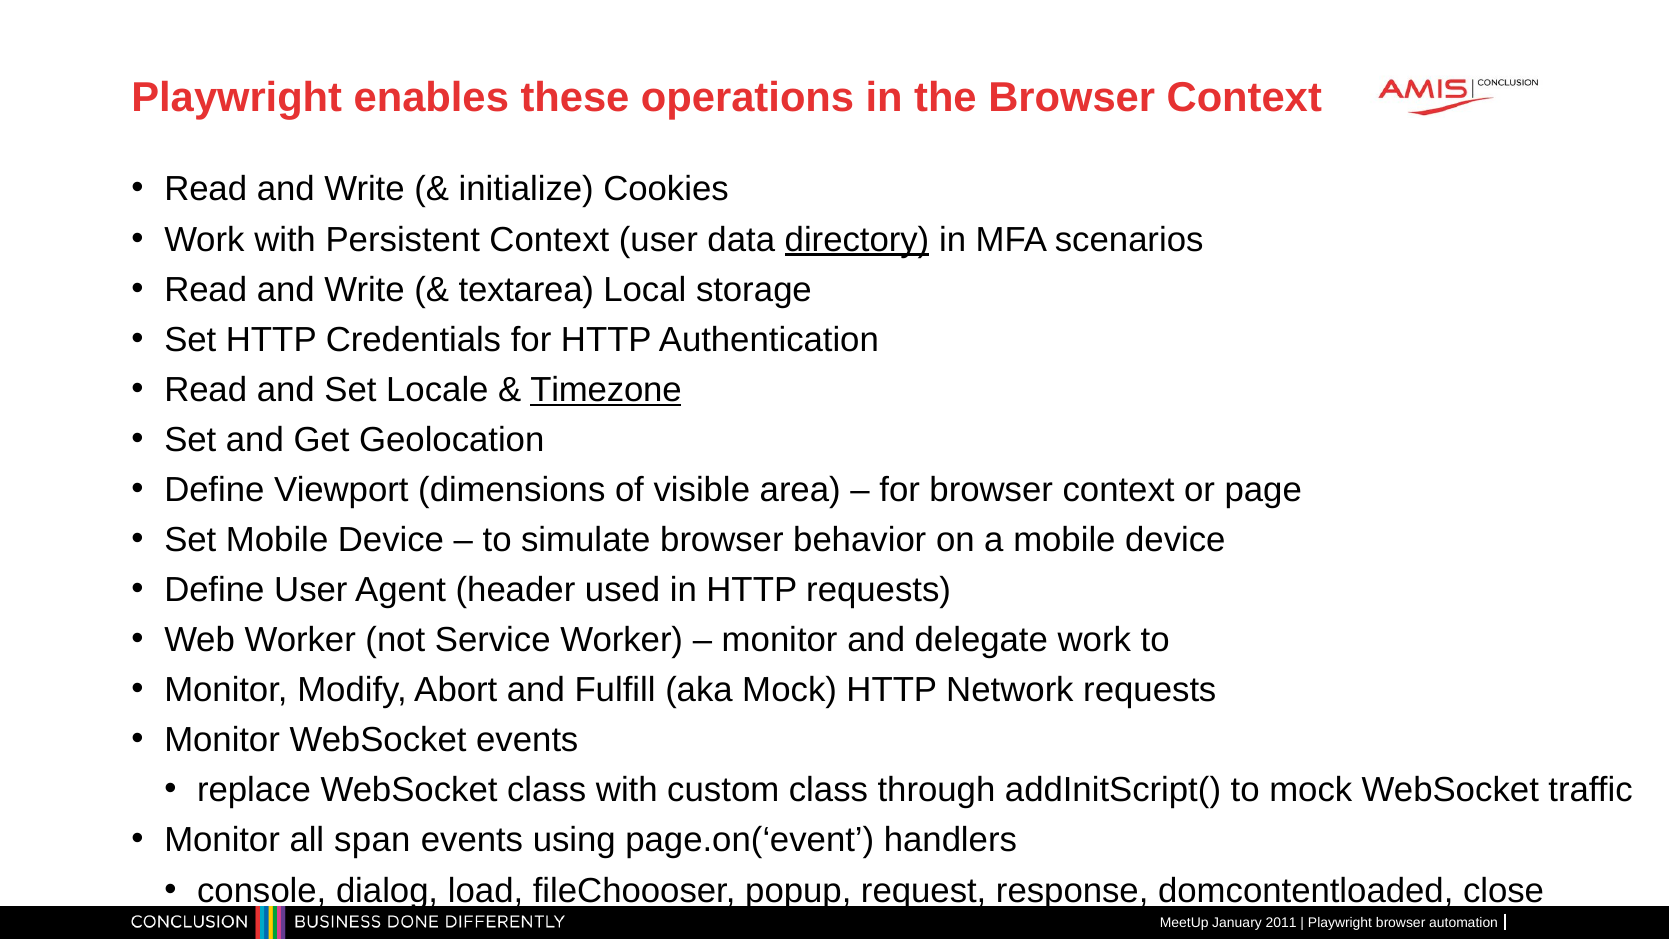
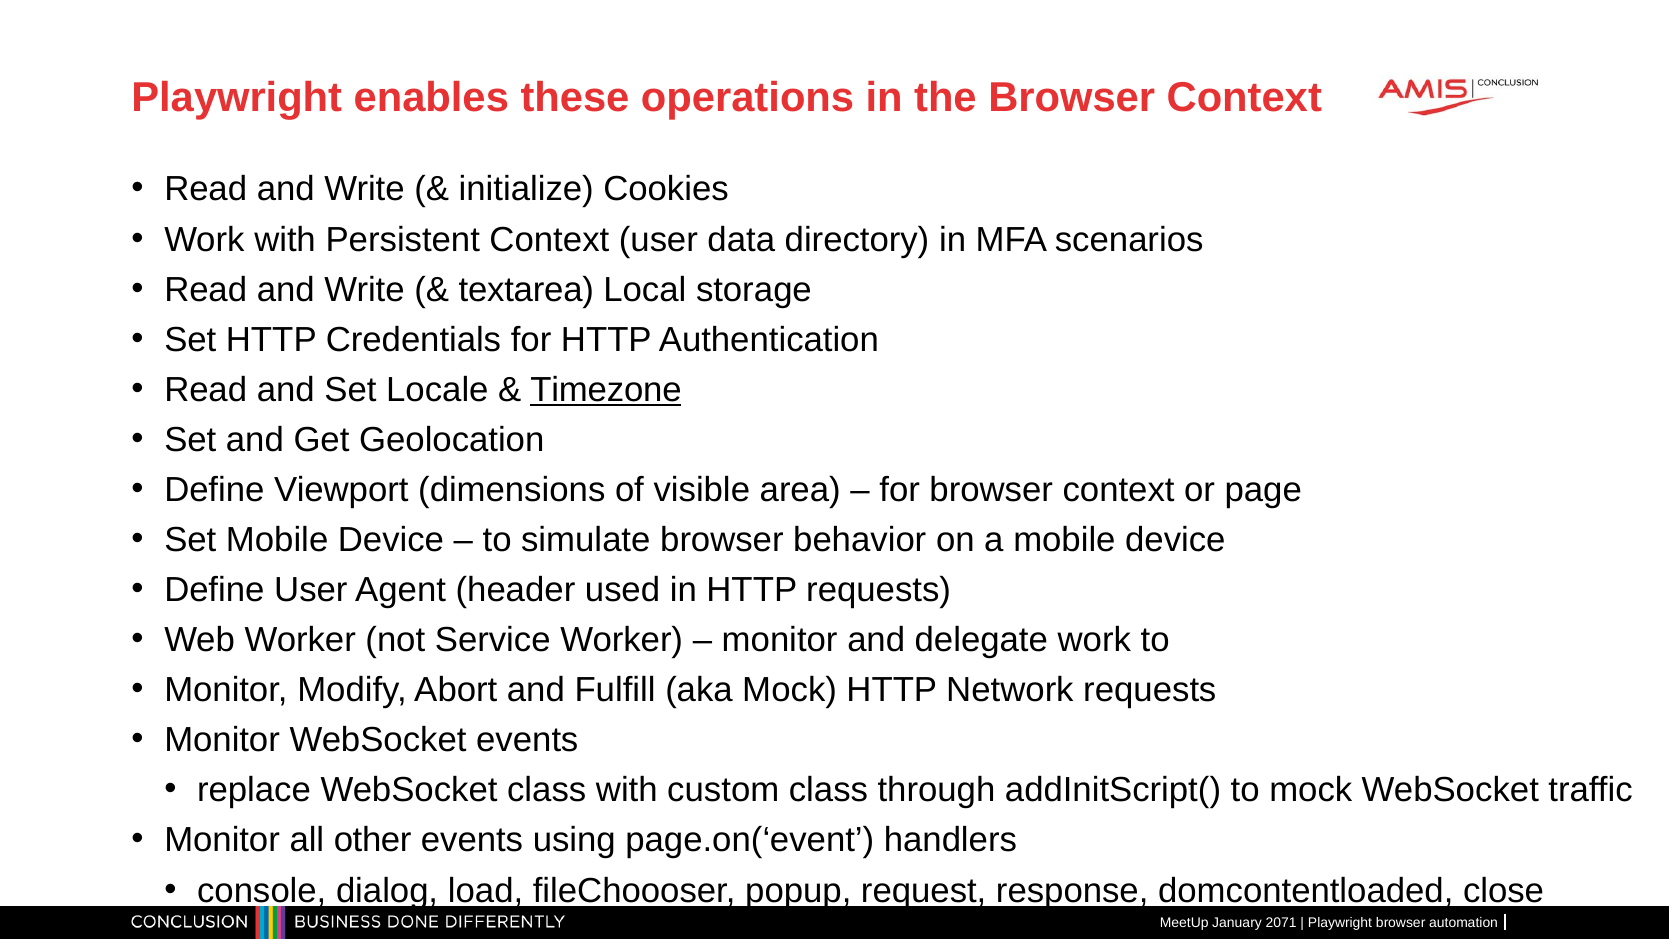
directory underline: present -> none
span: span -> other
2011: 2011 -> 2071
